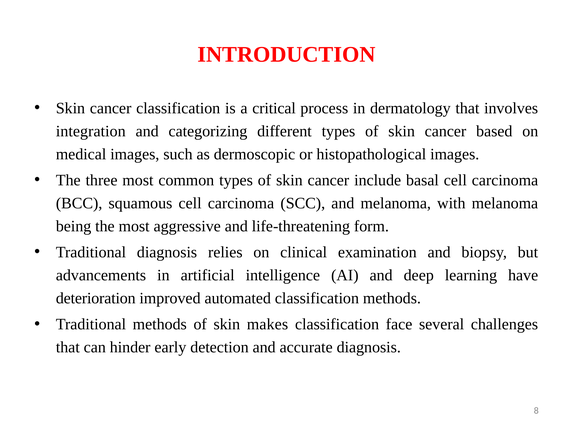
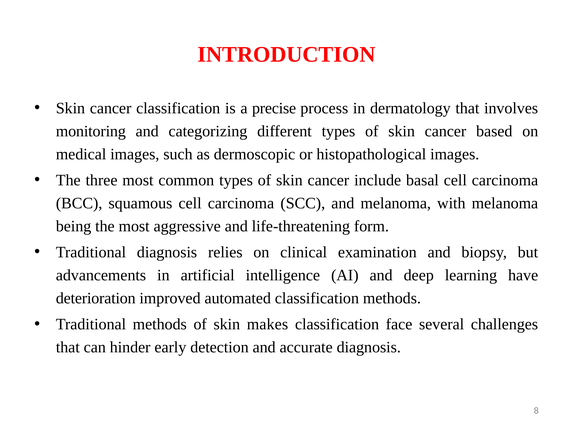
critical: critical -> precise
integration: integration -> monitoring
